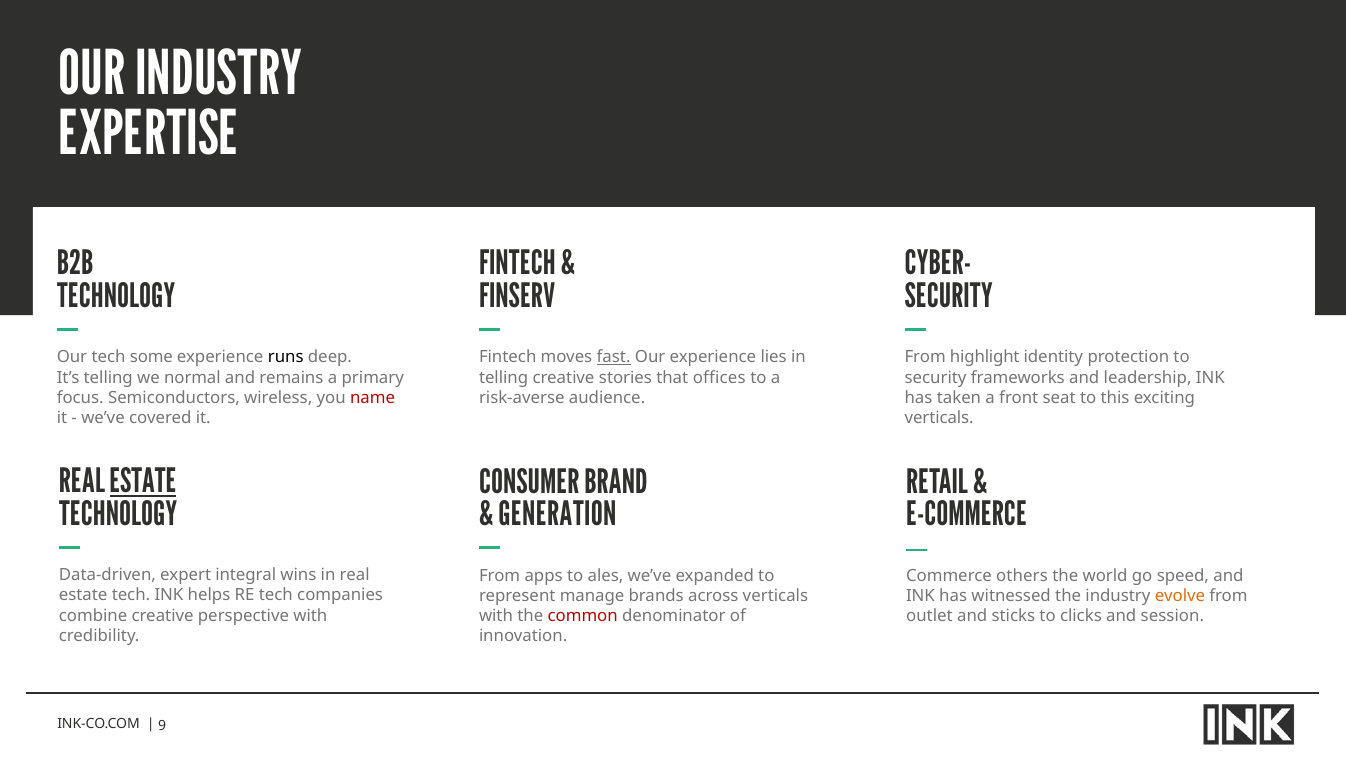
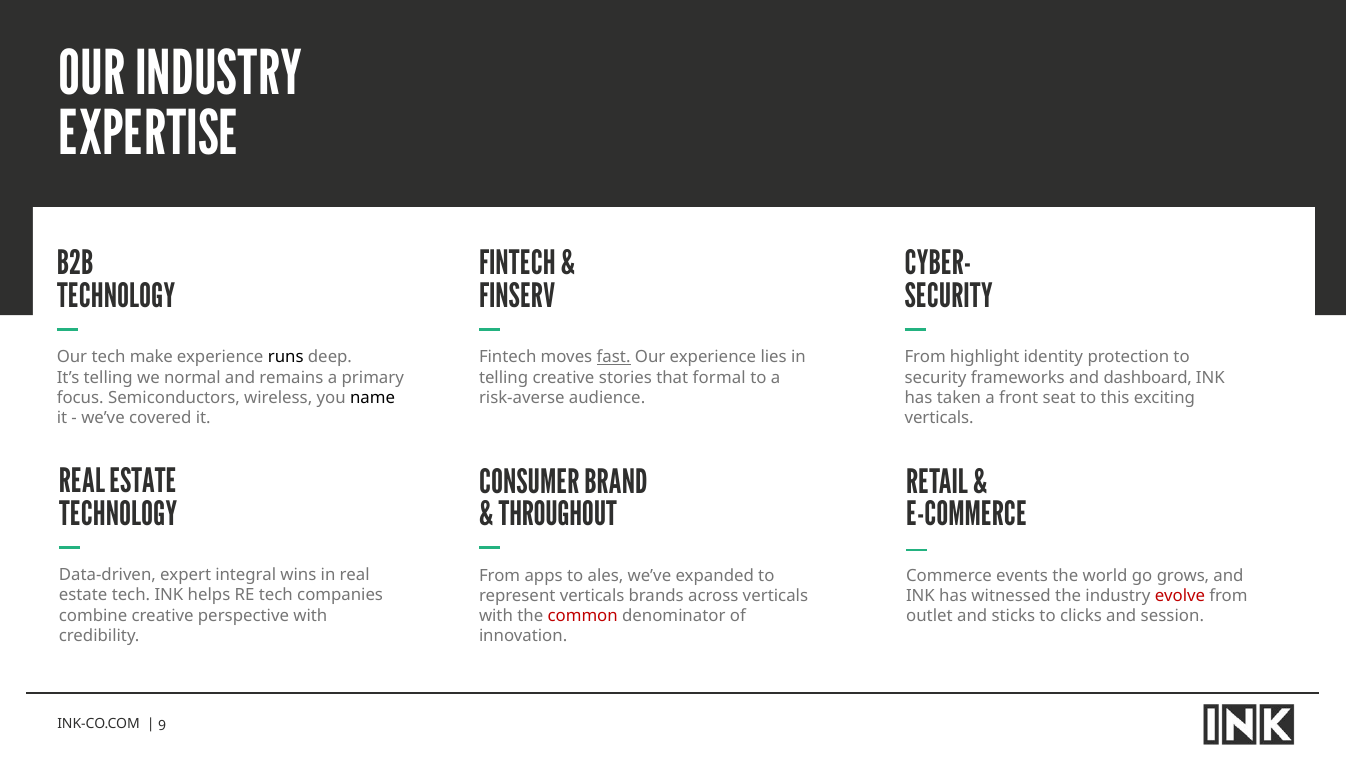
some: some -> make
offices: offices -> formal
leadership: leadership -> dashboard
name colour: red -> black
ESTATE at (143, 482) underline: present -> none
GENERATION: GENERATION -> THROUGHOUT
others: others -> events
speed: speed -> grows
represent manage: manage -> verticals
evolve colour: orange -> red
